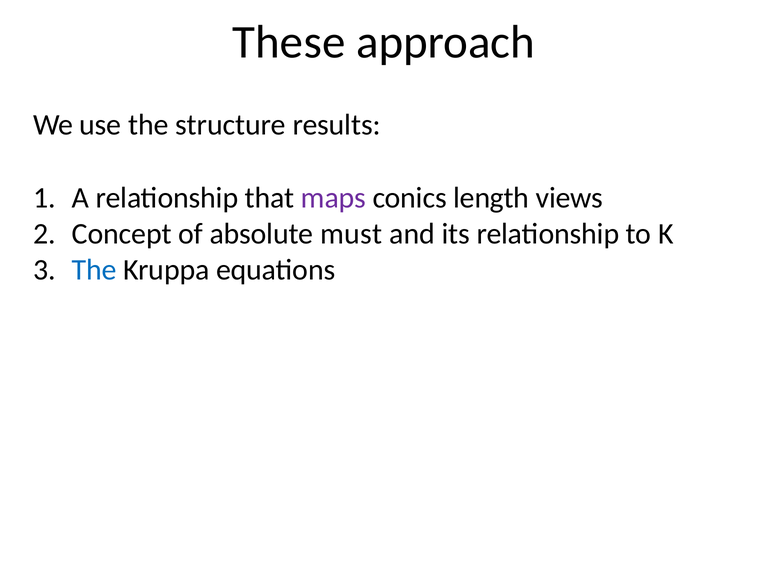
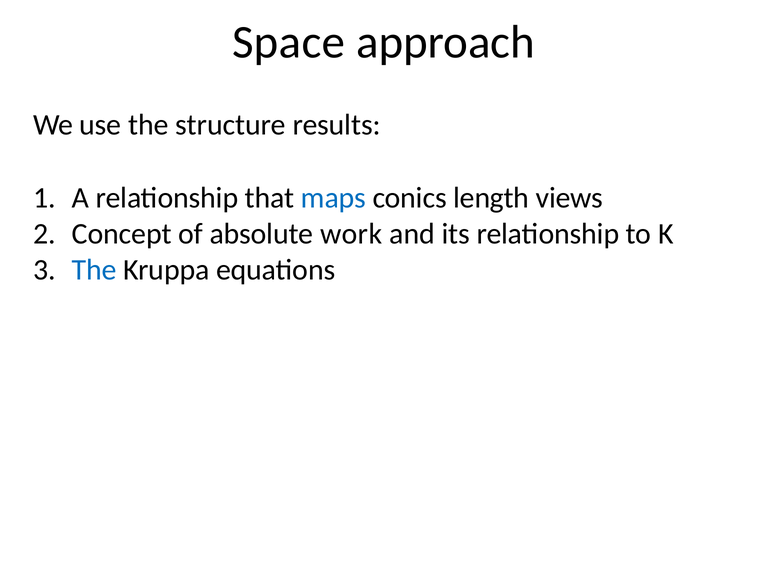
These: These -> Space
maps colour: purple -> blue
must: must -> work
